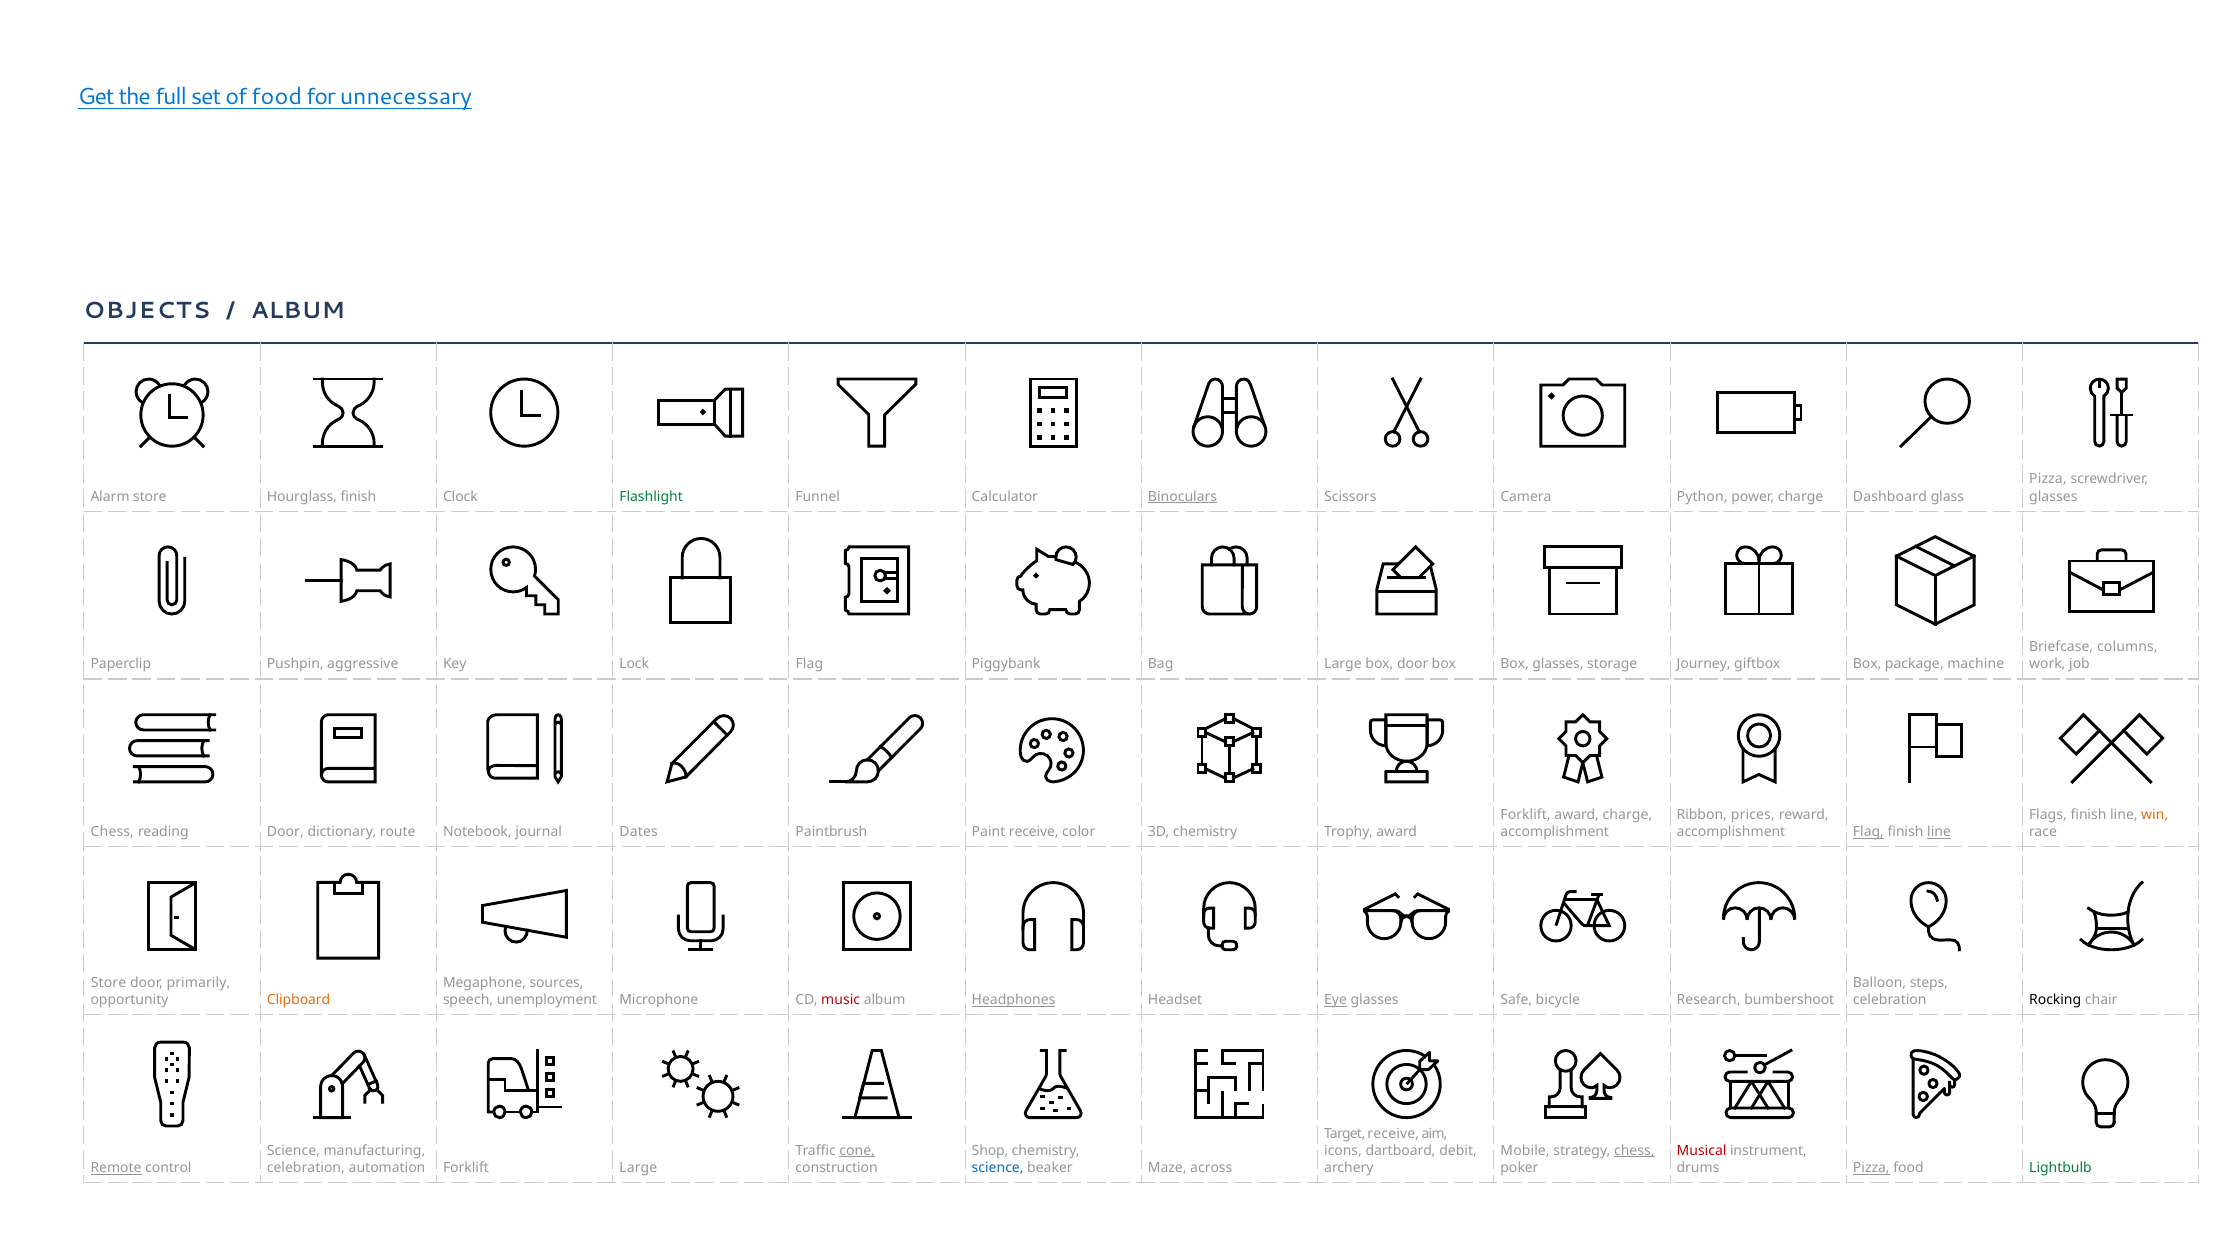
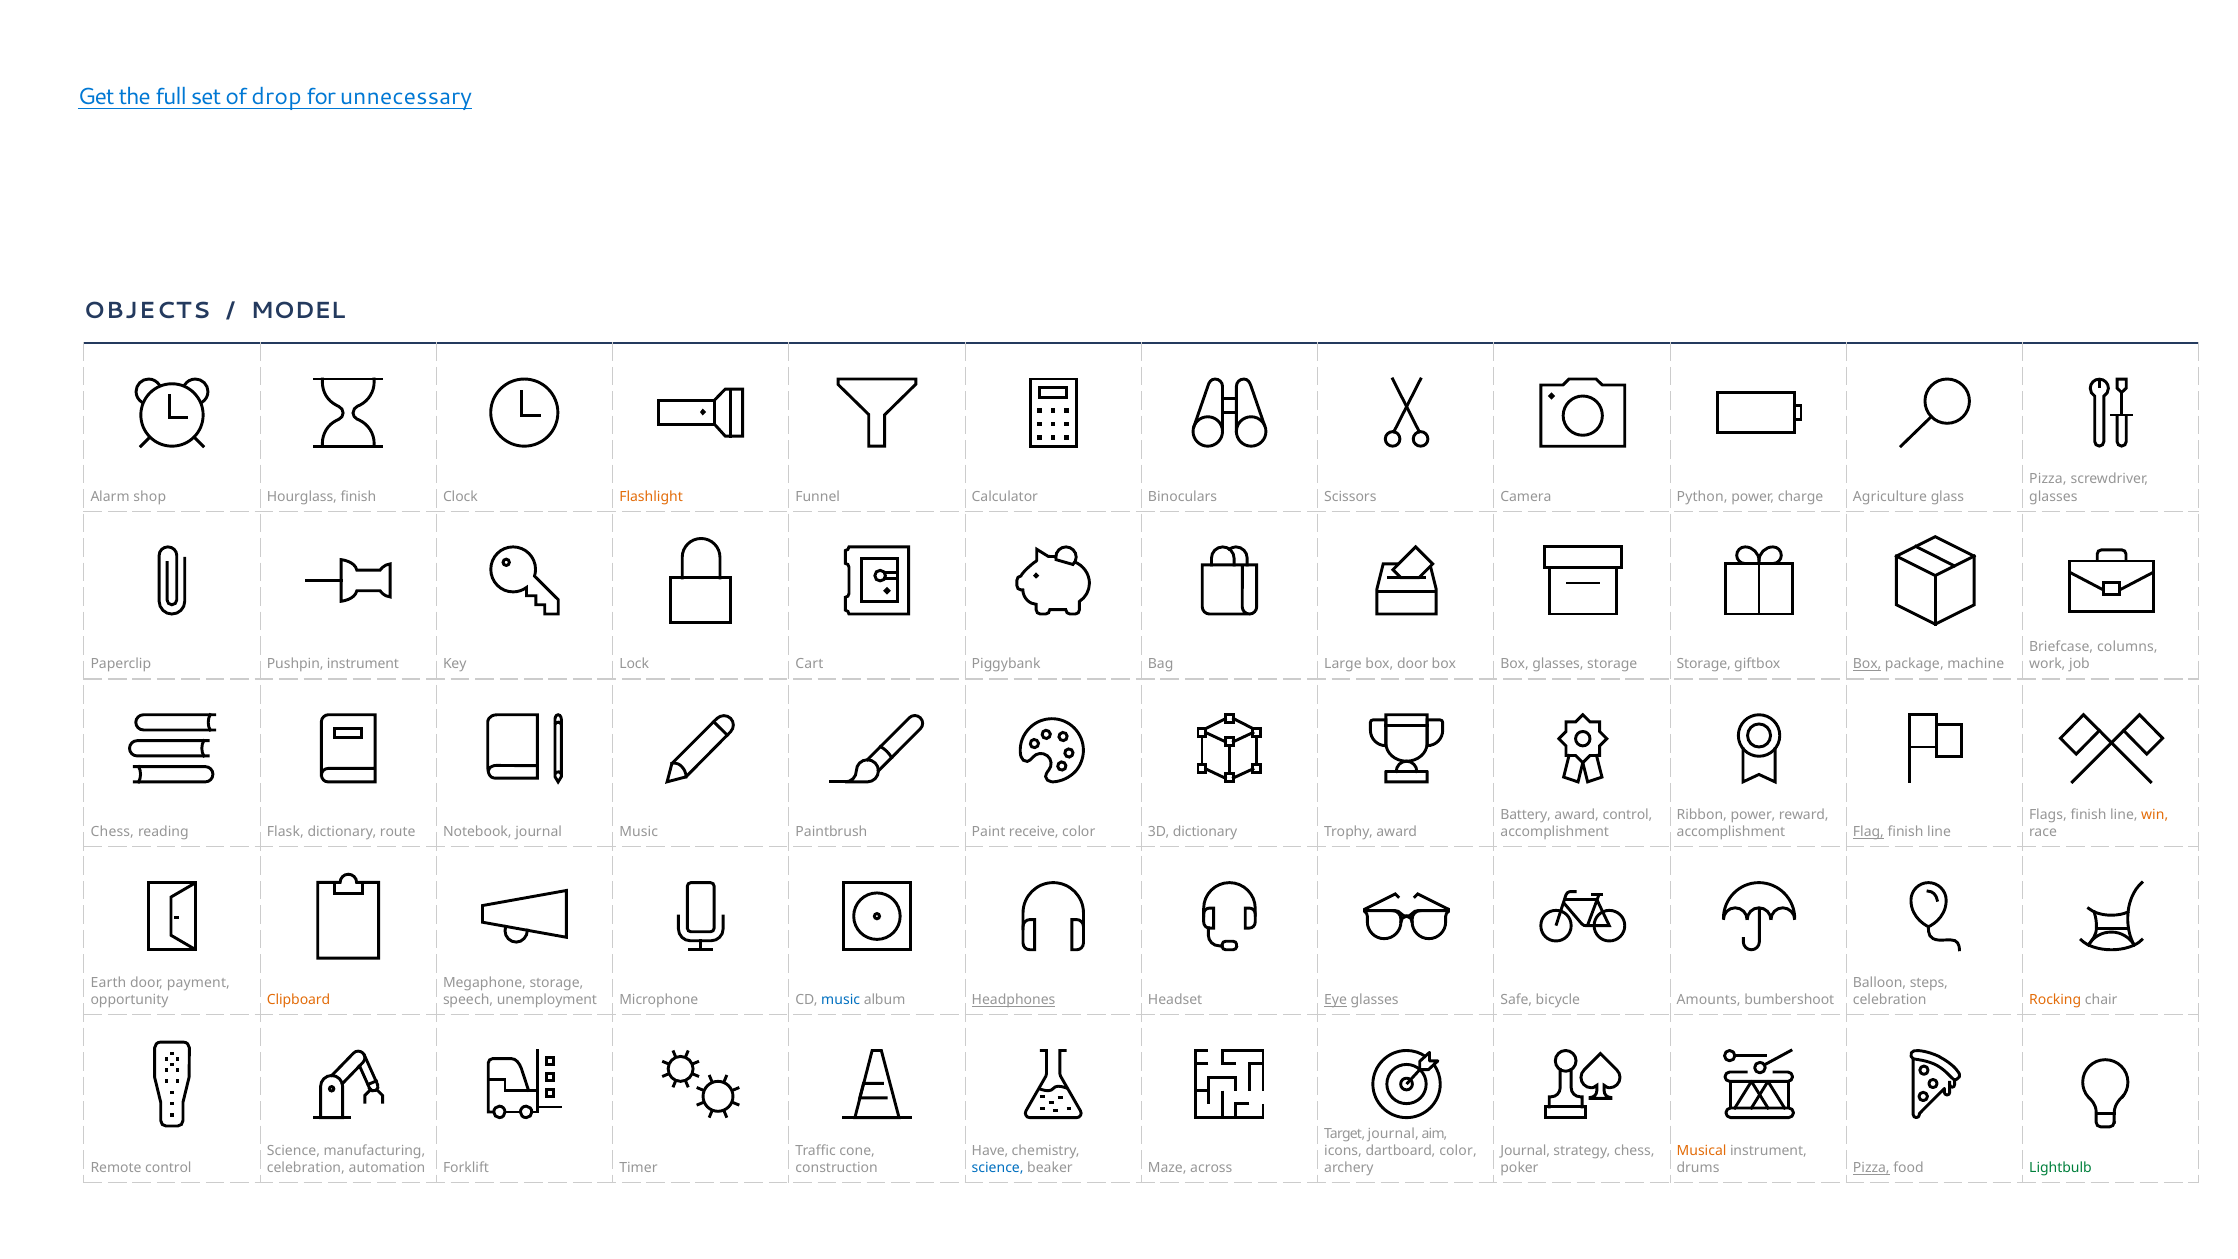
of food: food -> drop
ALBUM at (298, 311): ALBUM -> MODEL
Alarm store: store -> shop
Flashlight colour: green -> orange
Binoculars underline: present -> none
Dashboard: Dashboard -> Agriculture
Pushpin aggressive: aggressive -> instrument
Lock Flag: Flag -> Cart
storage Journey: Journey -> Storage
Box at (1867, 664) underline: none -> present
Forklift at (1526, 815): Forklift -> Battery
award charge: charge -> control
Ribbon prices: prices -> power
reading Door: Door -> Flask
journal Dates: Dates -> Music
3D chemistry: chemistry -> dictionary
line at (1939, 832) underline: present -> none
Store at (109, 983): Store -> Earth
primarily: primarily -> payment
Megaphone sources: sources -> storage
music at (841, 1000) colour: red -> blue
Research: Research -> Amounts
Rocking colour: black -> orange
Target receive: receive -> journal
cone underline: present -> none
Shop: Shop -> Have
dartboard debit: debit -> color
Mobile at (1525, 1151): Mobile -> Journal
chess at (1634, 1151) underline: present -> none
Musical colour: red -> orange
Remote underline: present -> none
Forklift Large: Large -> Timer
